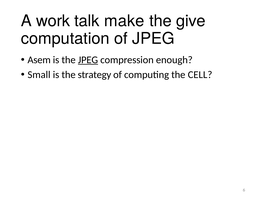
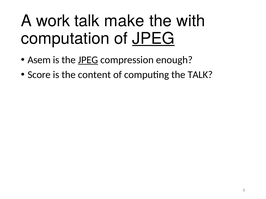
give: give -> with
JPEG at (153, 39) underline: none -> present
Small: Small -> Score
strategy: strategy -> content
the CELL: CELL -> TALK
